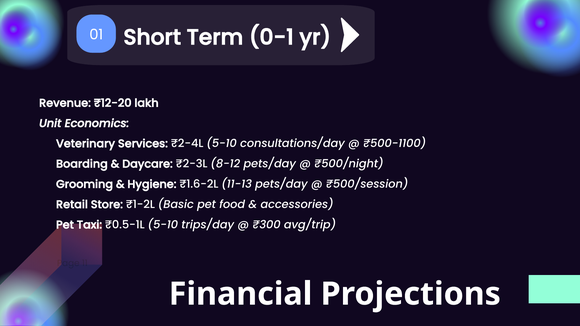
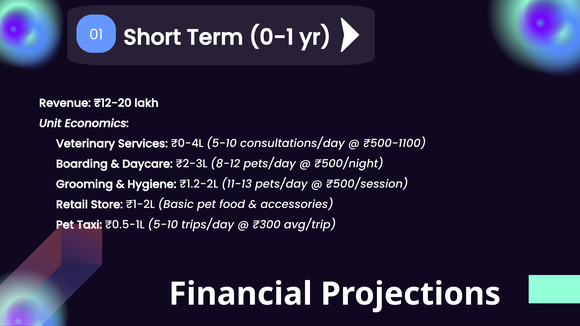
₹2-4L: ₹2-4L -> ₹0-4L
₹1.6-2L: ₹1.6-2L -> ₹1.2-2L
